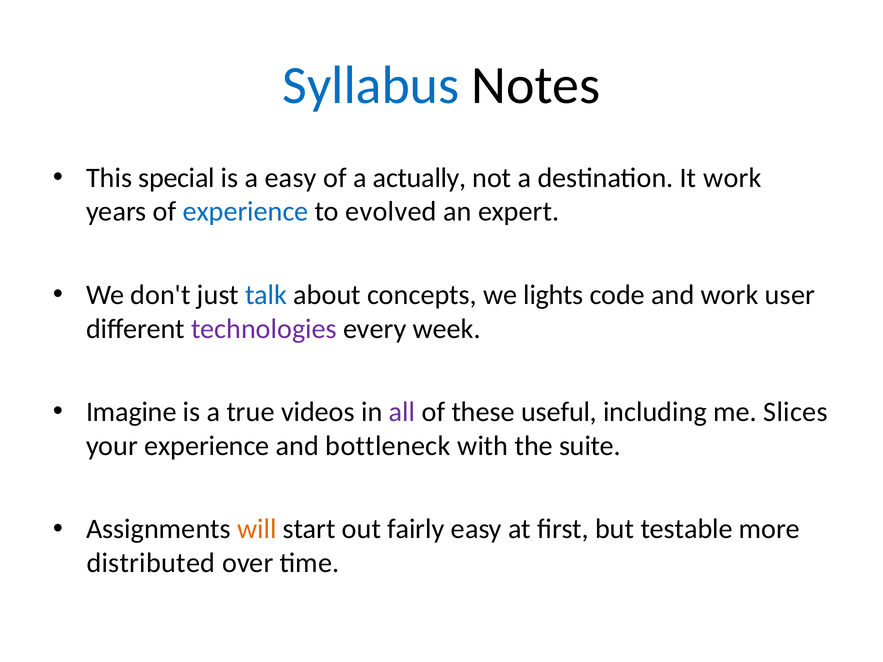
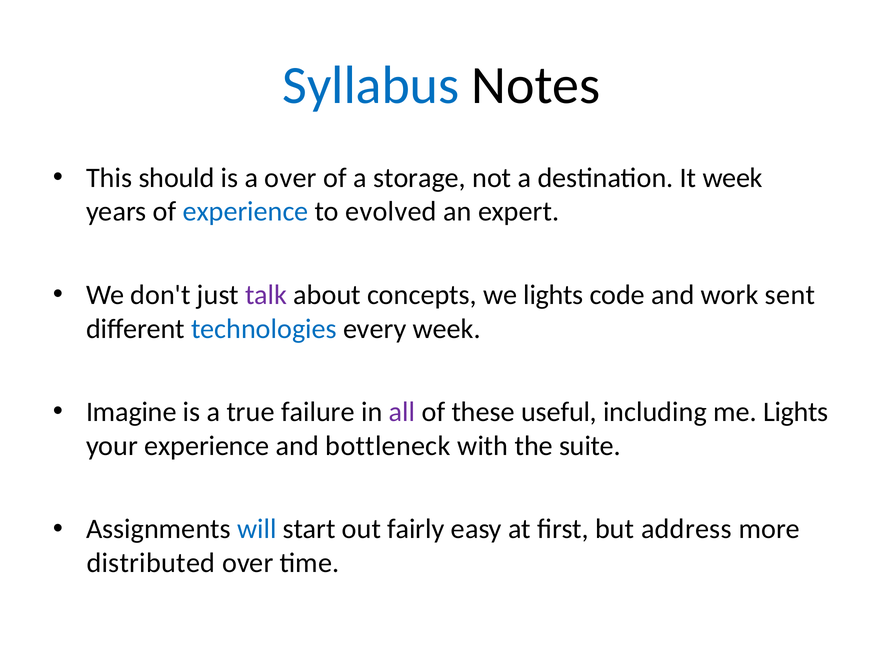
special: special -> should
a easy: easy -> over
actually: actually -> storage
It work: work -> week
talk colour: blue -> purple
user: user -> sent
technologies colour: purple -> blue
videos: videos -> failure
me Slices: Slices -> Lights
will colour: orange -> blue
testable: testable -> address
